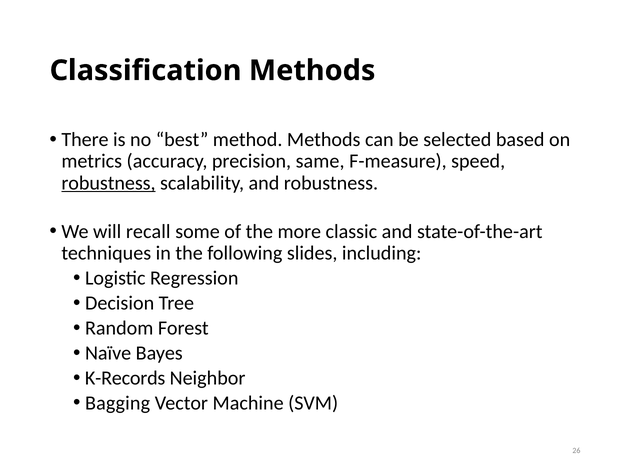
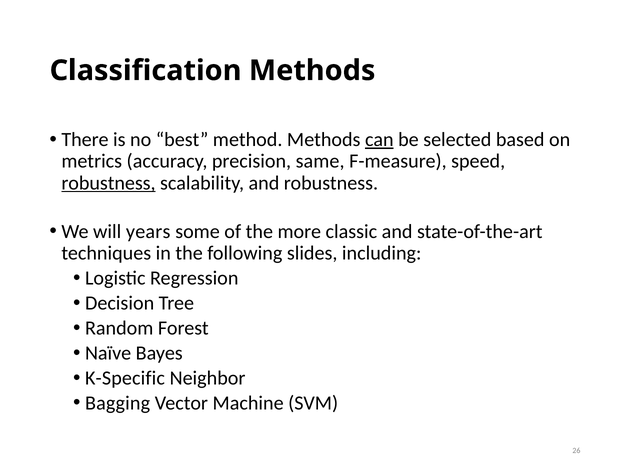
can underline: none -> present
recall: recall -> years
K-Records: K-Records -> K-Specific
